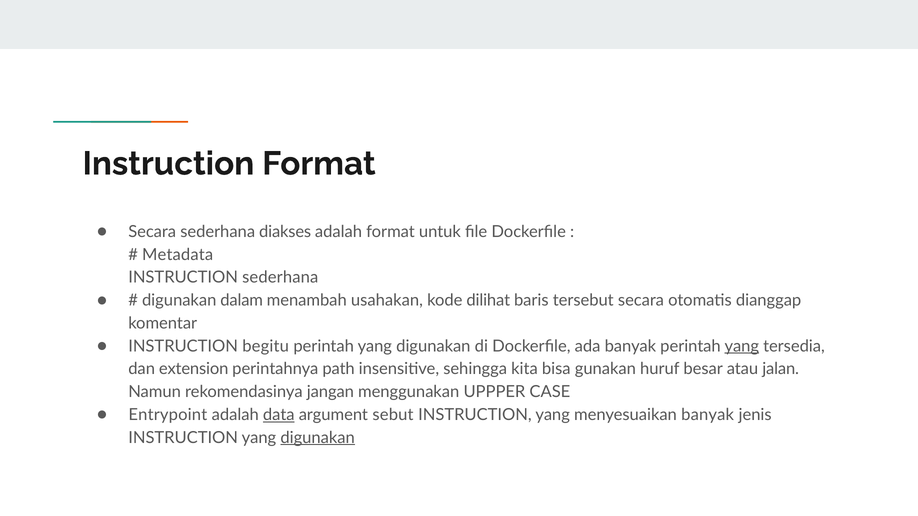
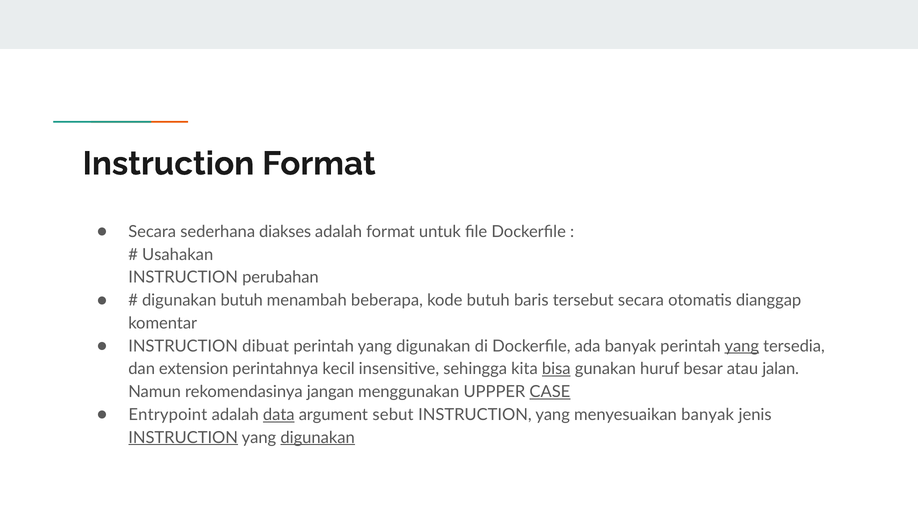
Metadata: Metadata -> Usahakan
INSTRUCTION sederhana: sederhana -> perubahan
digunakan dalam: dalam -> butuh
usahakan: usahakan -> beberapa
kode dilihat: dilihat -> butuh
begitu: begitu -> dibuat
path: path -> kecil
bisa underline: none -> present
CASE underline: none -> present
INSTRUCTION at (183, 438) underline: none -> present
